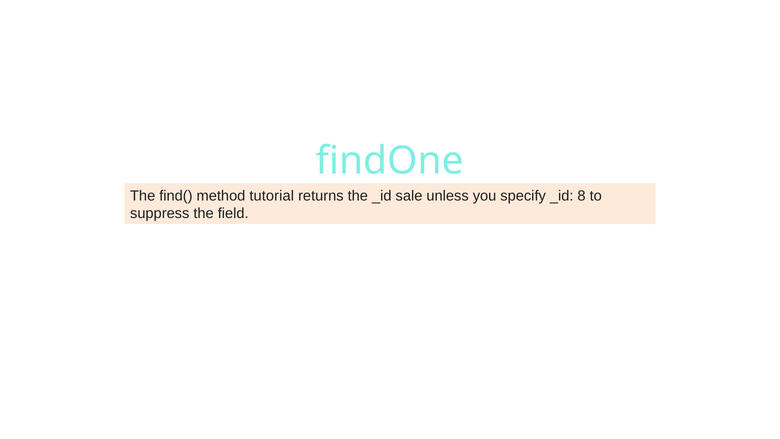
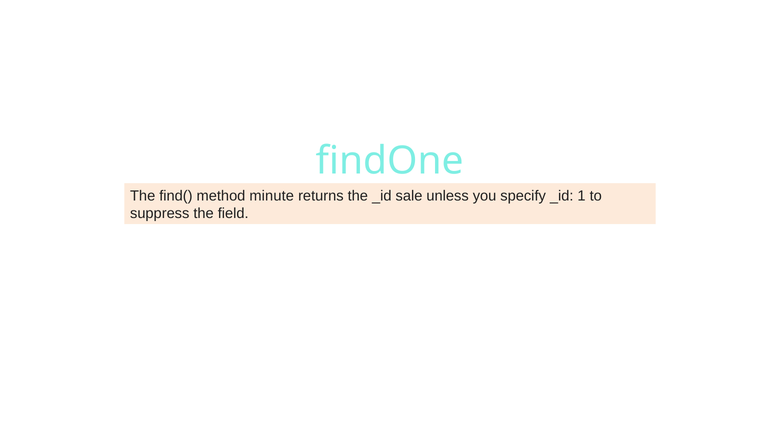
tutorial: tutorial -> minute
8: 8 -> 1
